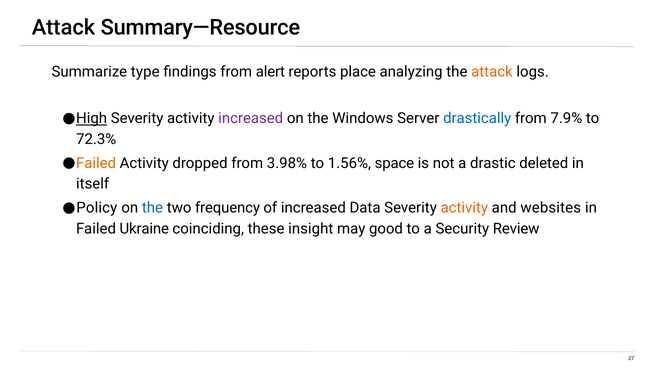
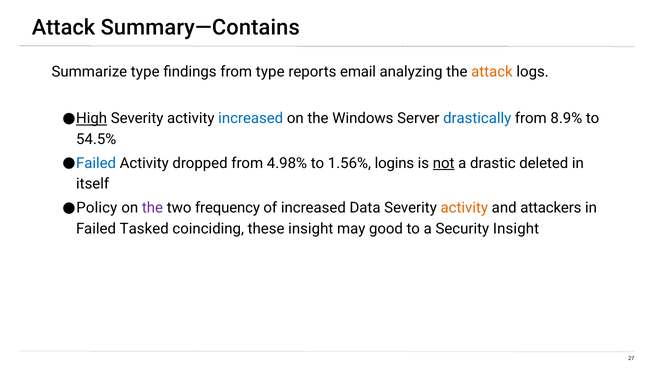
Summary—Resource: Summary—Resource -> Summary—Contains
from alert: alert -> type
place: place -> email
increased at (251, 118) colour: purple -> blue
7.9%: 7.9% -> 8.9%
72.3%: 72.3% -> 54.5%
Failed at (96, 163) colour: orange -> blue
3.98%: 3.98% -> 4.98%
space: space -> logins
not underline: none -> present
the at (153, 208) colour: blue -> purple
websites: websites -> attackers
Ukraine: Ukraine -> Tasked
Security Review: Review -> Insight
